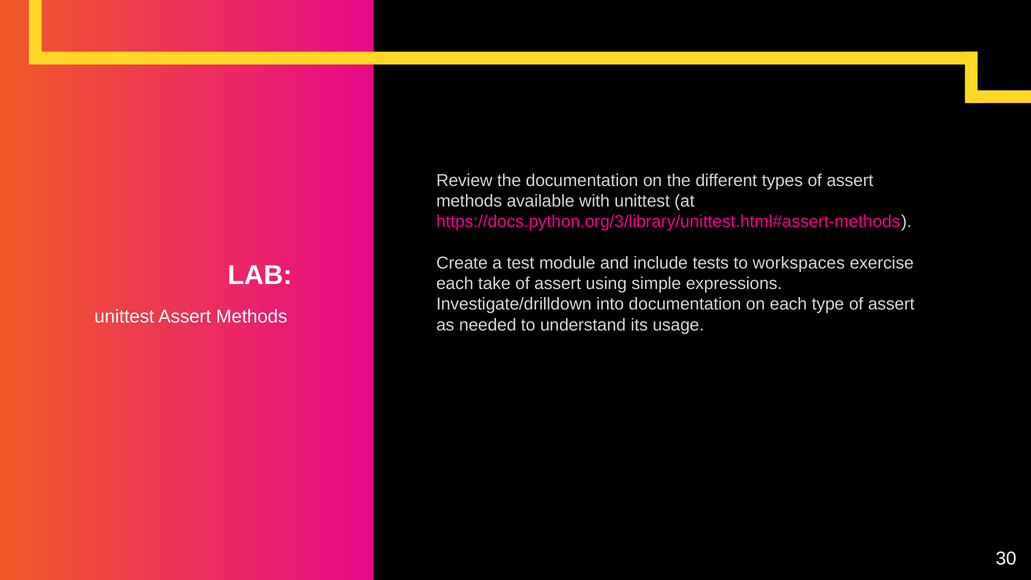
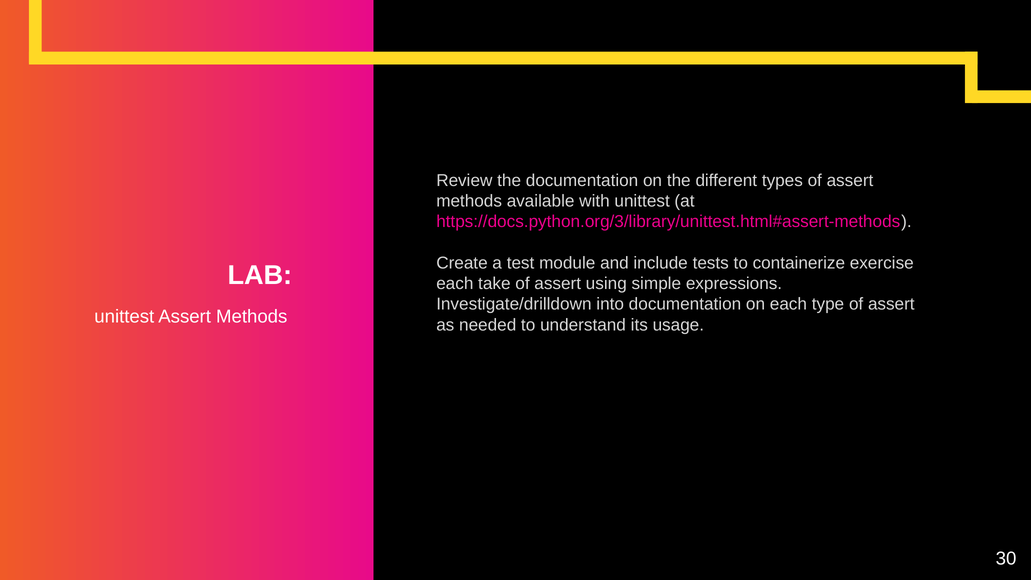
workspaces: workspaces -> containerize
